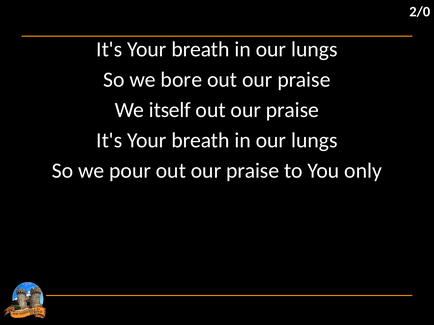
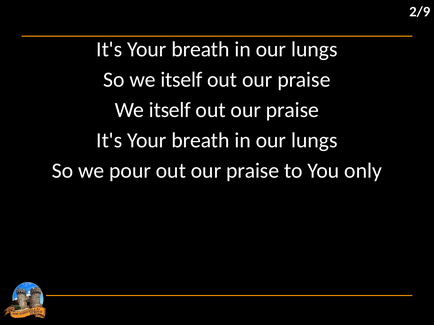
2/0: 2/0 -> 2/9
So we bore: bore -> itself
